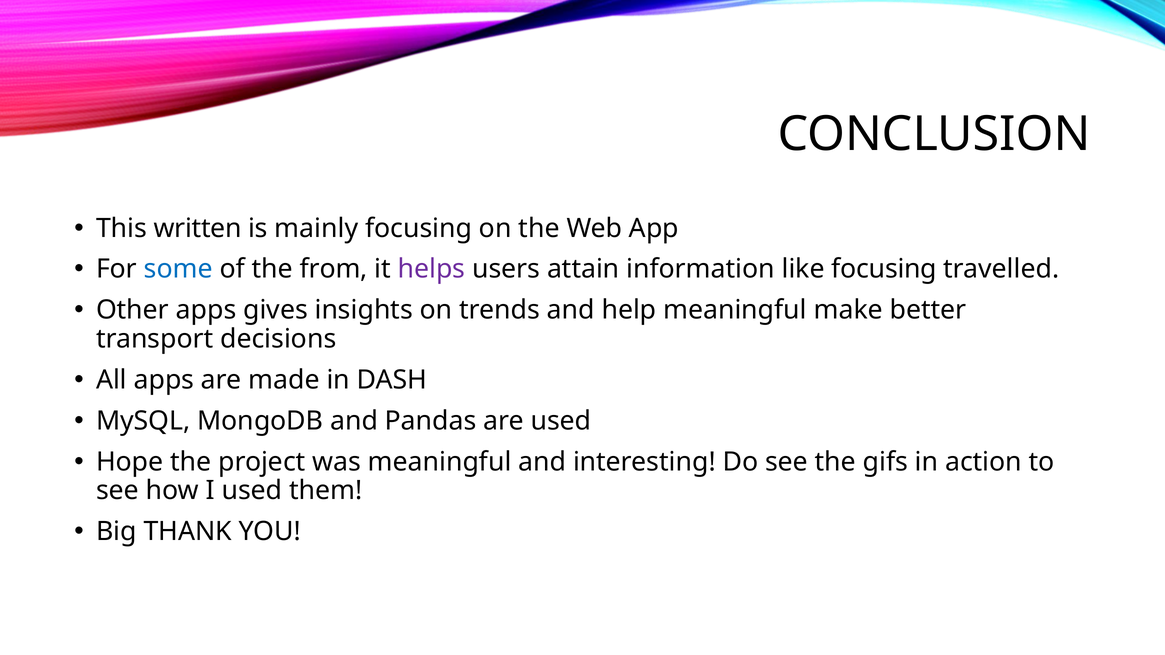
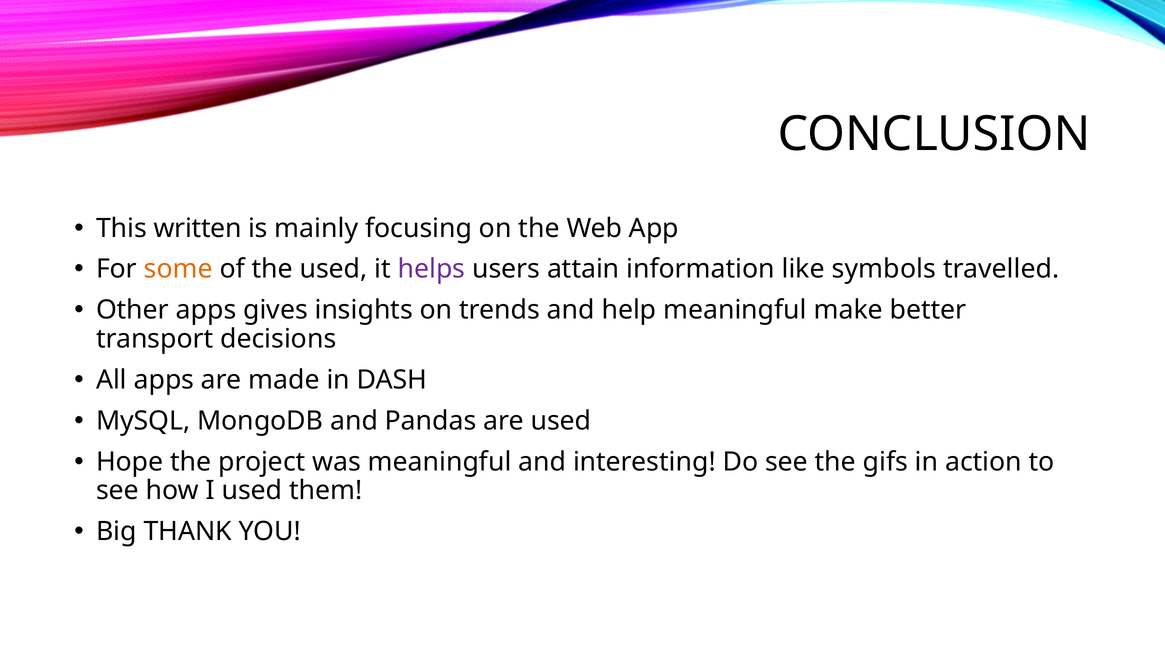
some colour: blue -> orange
the from: from -> used
like focusing: focusing -> symbols
